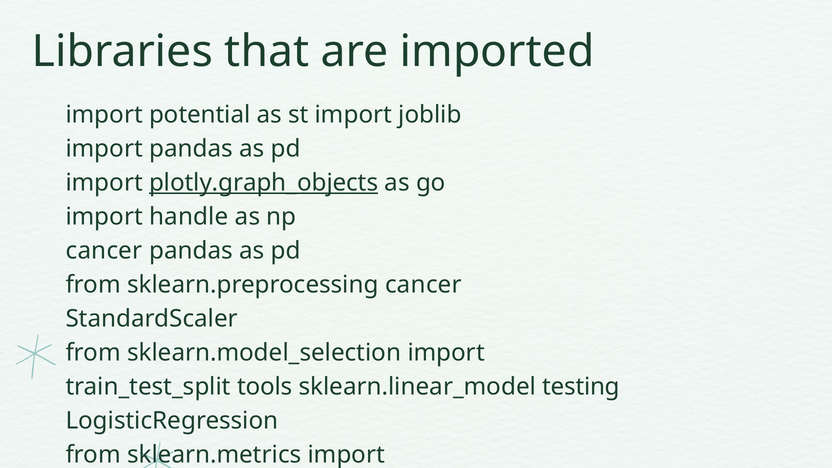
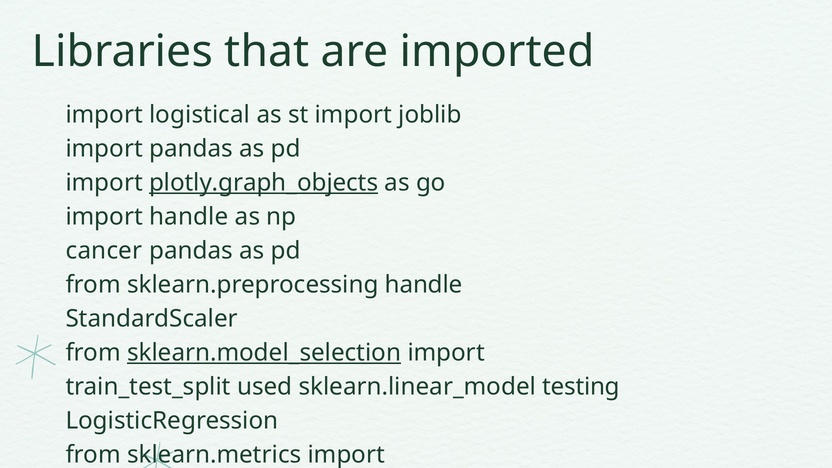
potential: potential -> logistical
sklearn.preprocessing cancer: cancer -> handle
sklearn.model_selection underline: none -> present
tools: tools -> used
